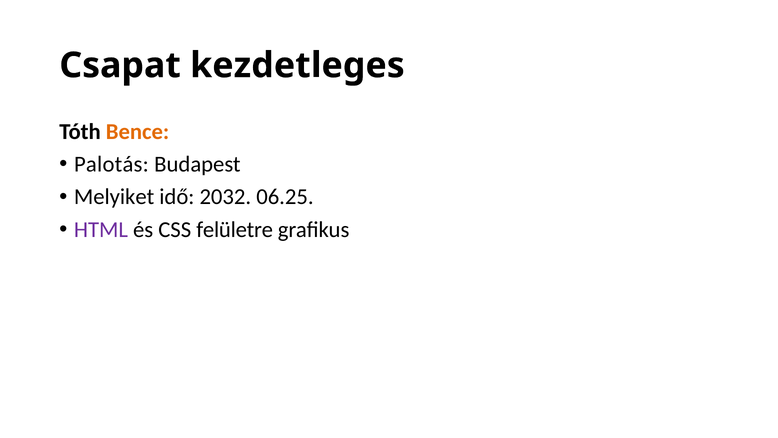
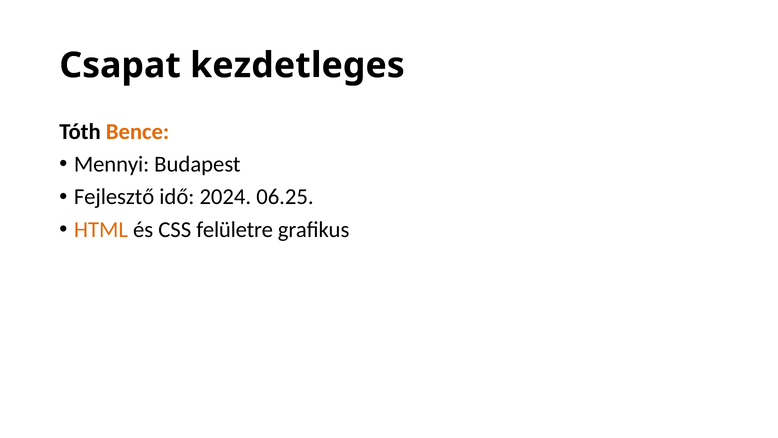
Palotás: Palotás -> Mennyi
Melyiket: Melyiket -> Fejlesztő
2032: 2032 -> 2024
HTML colour: purple -> orange
